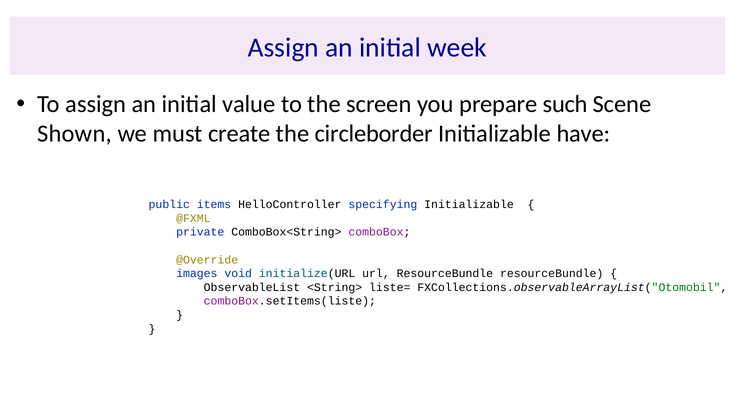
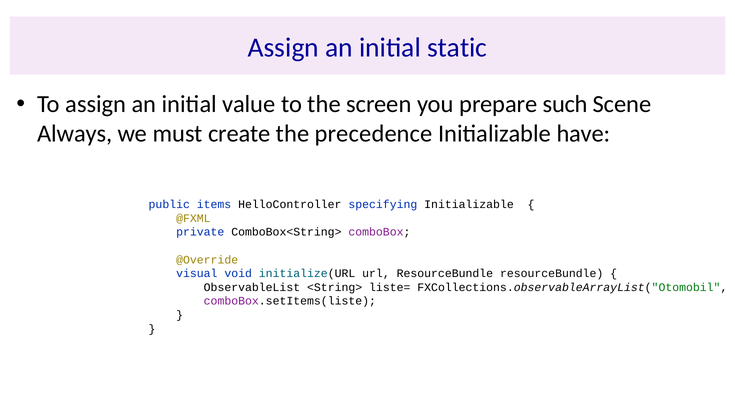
week: week -> static
Shown: Shown -> Always
circleborder: circleborder -> precedence
images: images -> visual
